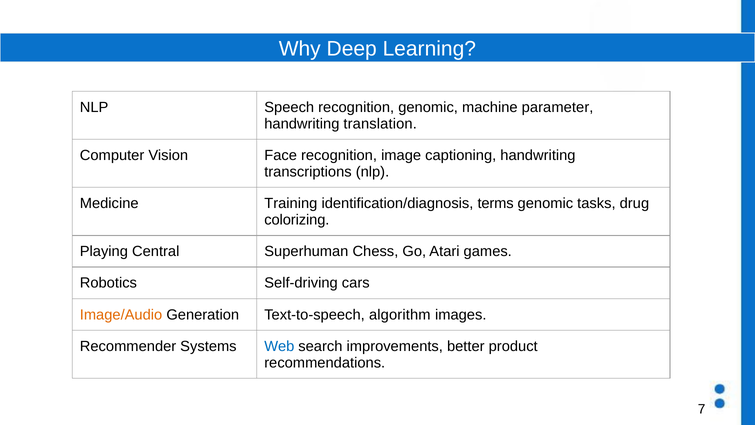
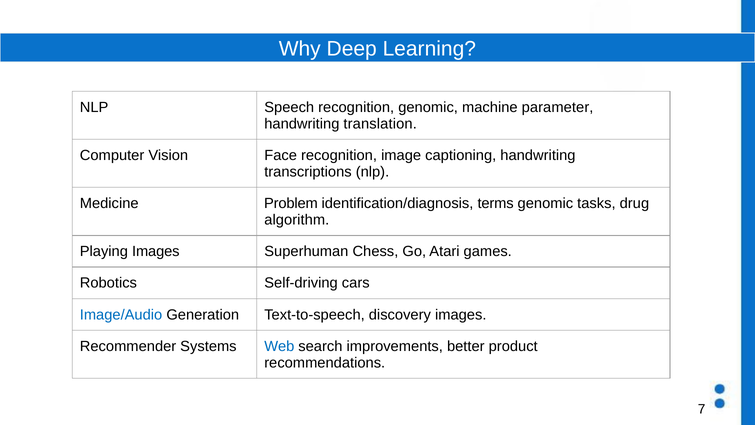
Training: Training -> Problem
colorizing: colorizing -> algorithm
Playing Central: Central -> Images
Image/Audio colour: orange -> blue
algorithm: algorithm -> discovery
